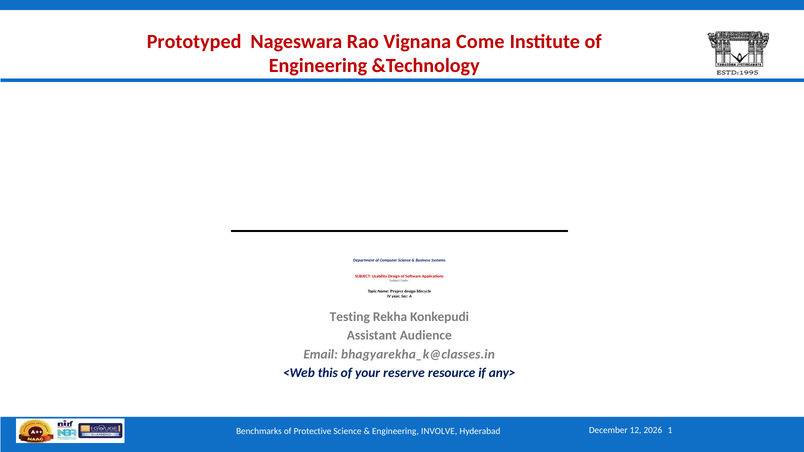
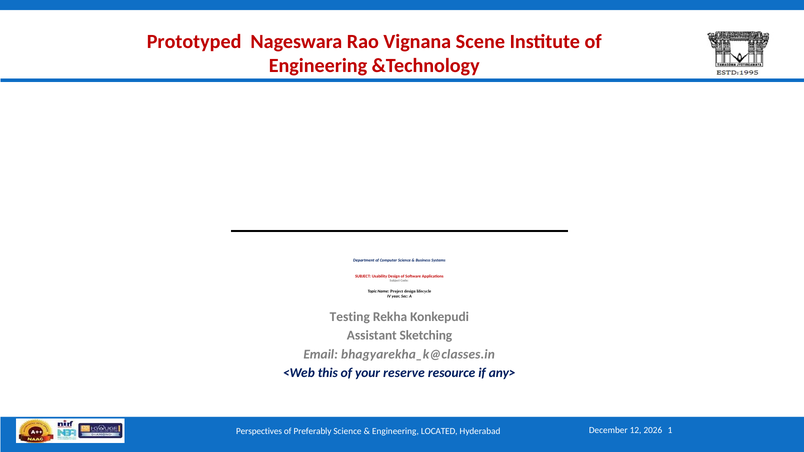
Come: Come -> Scene
Audience: Audience -> Sketching
Benchmarks: Benchmarks -> Perspectives
Protective: Protective -> Preferably
INVOLVE: INVOLVE -> LOCATED
